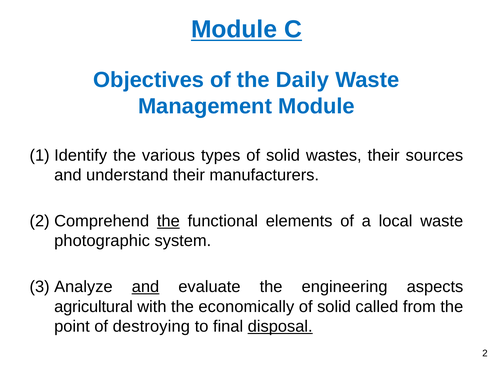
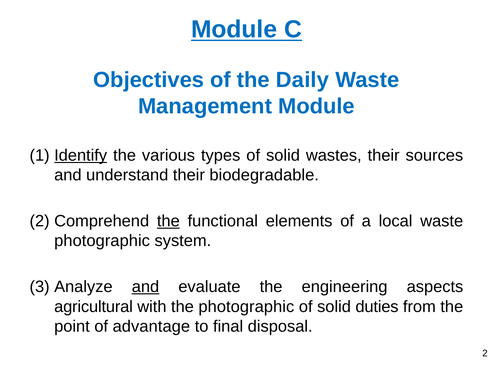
Identify underline: none -> present
manufacturers: manufacturers -> biodegradable
the economically: economically -> photographic
called: called -> duties
destroying: destroying -> advantage
disposal underline: present -> none
